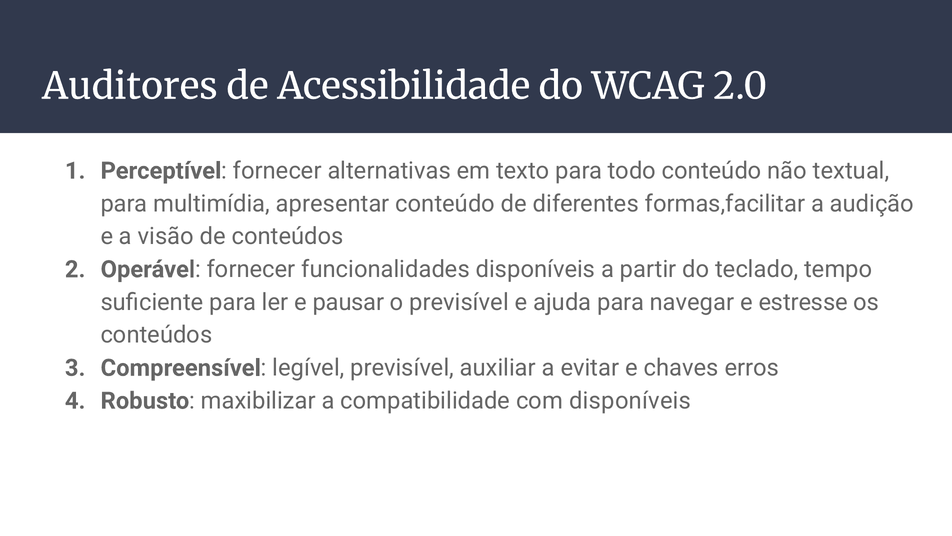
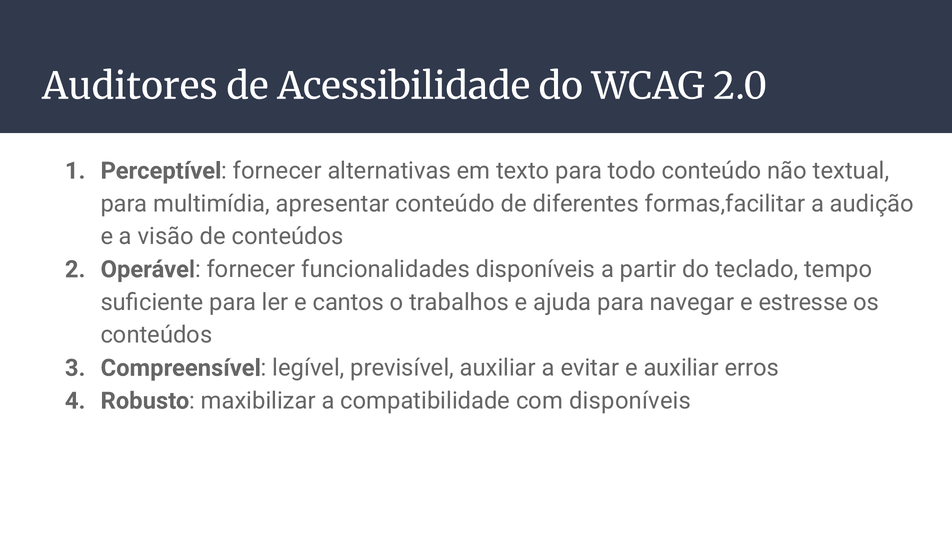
pausar: pausar -> cantos
o previsível: previsível -> trabalhos
e chaves: chaves -> auxiliar
